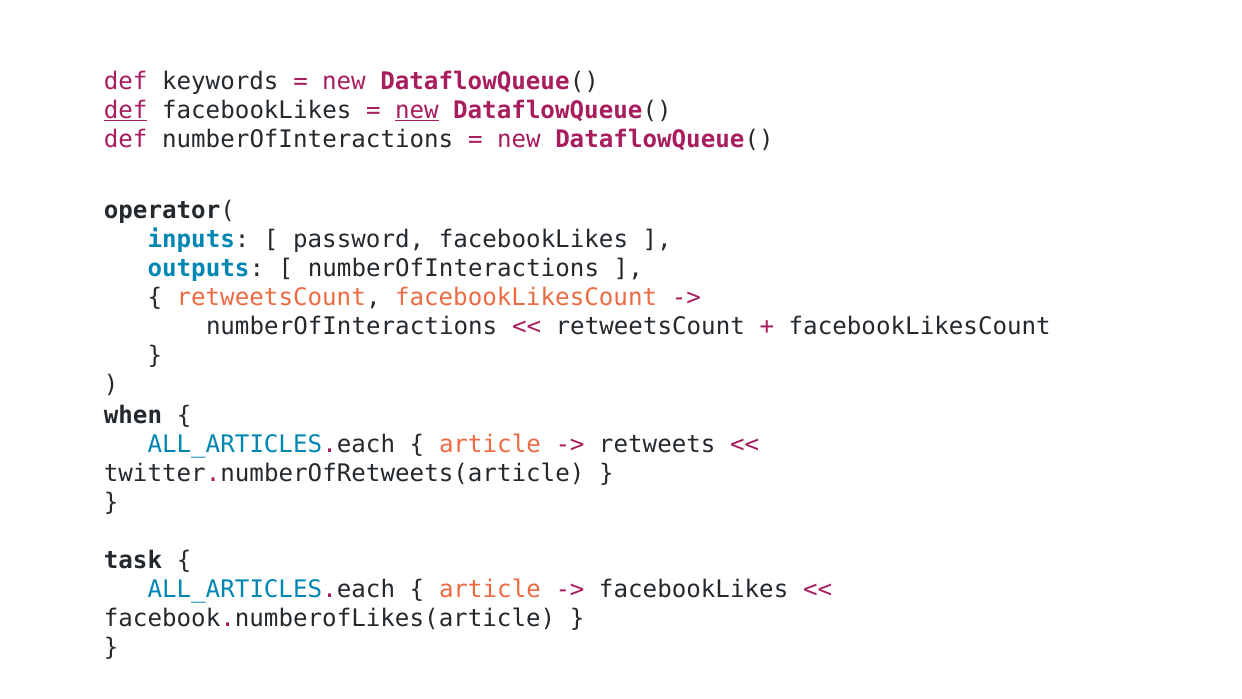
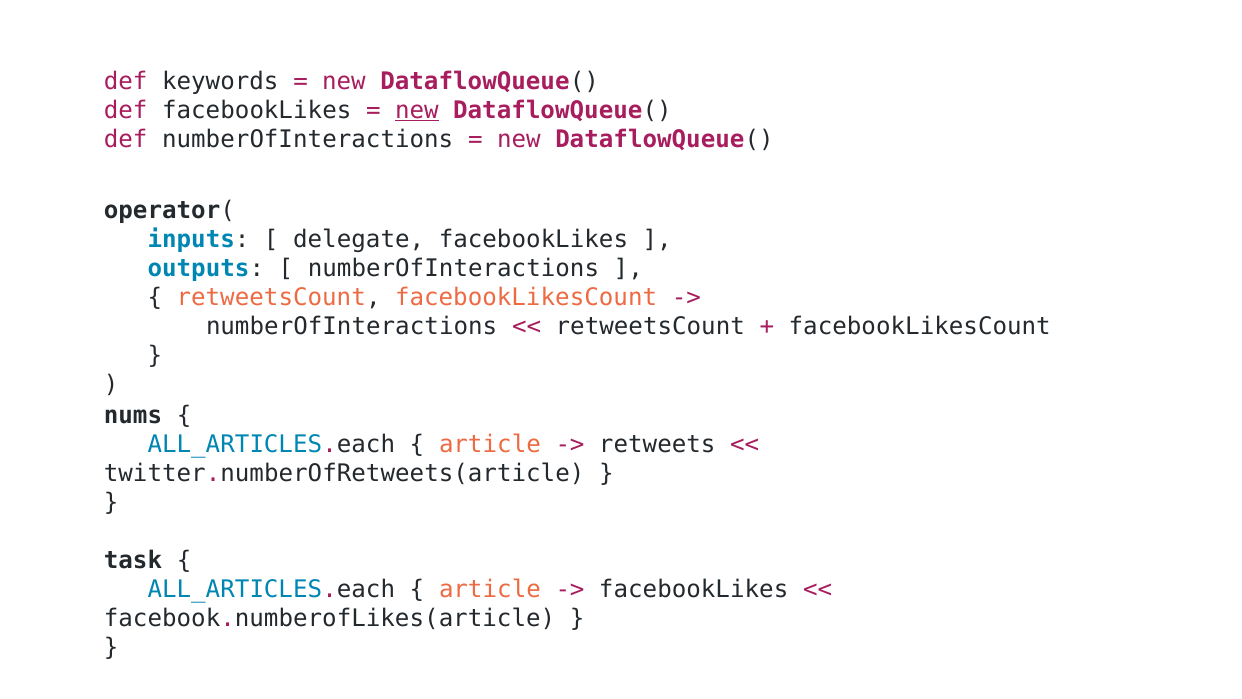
def at (126, 110) underline: present -> none
password: password -> delegate
when: when -> nums
